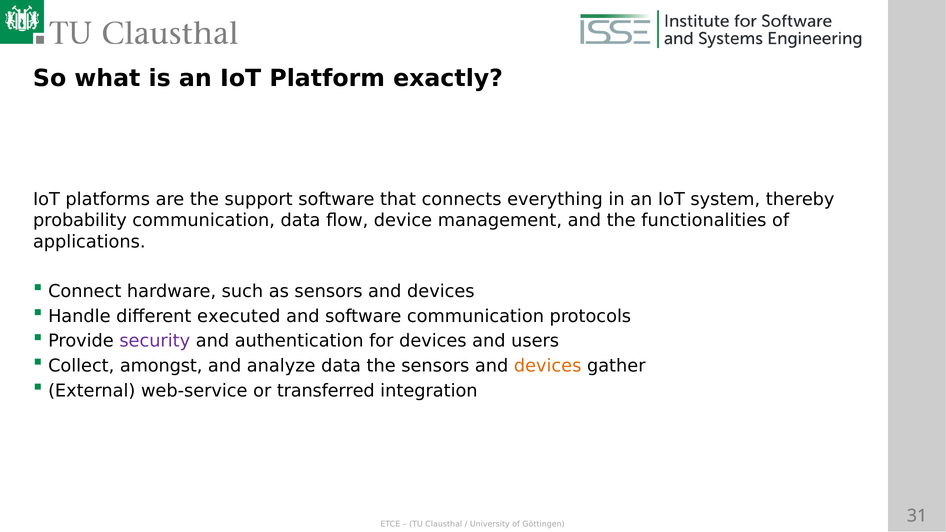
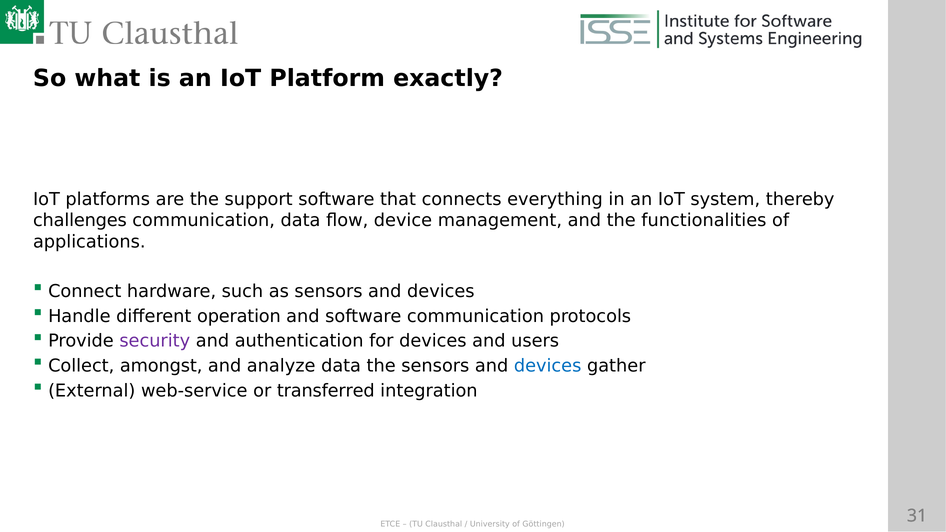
probability: probability -> challenges
executed: executed -> operation
devices at (548, 366) colour: orange -> blue
